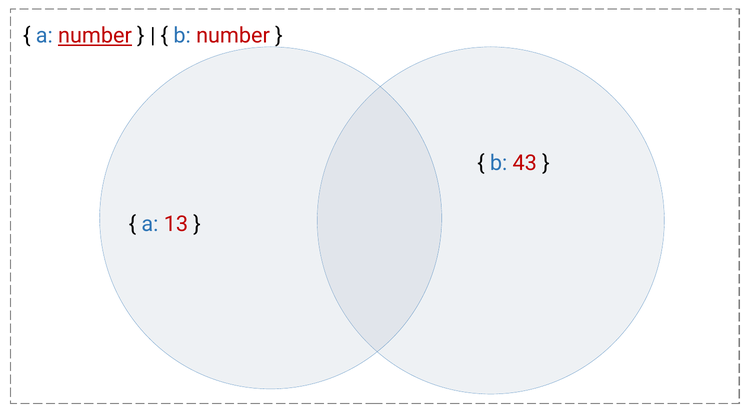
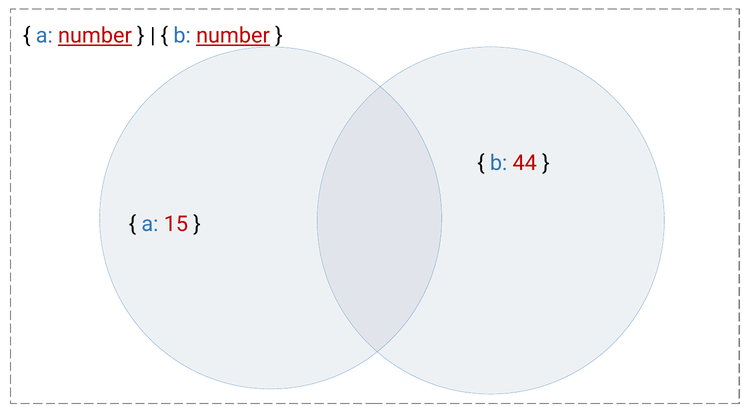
number at (233, 36) underline: none -> present
43: 43 -> 44
13: 13 -> 15
